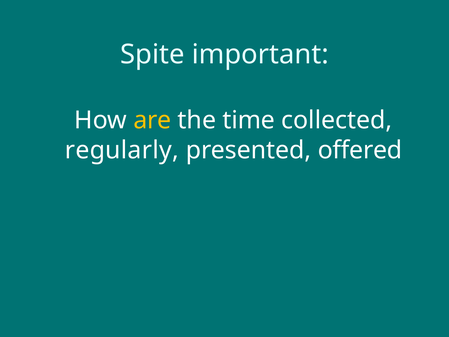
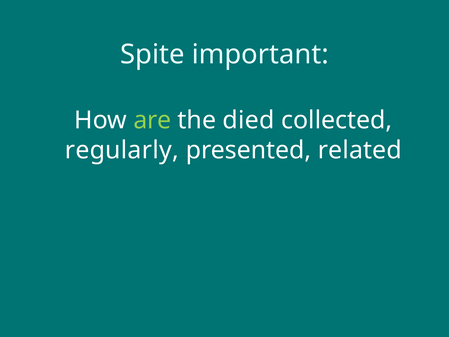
are colour: yellow -> light green
time: time -> died
offered: offered -> related
